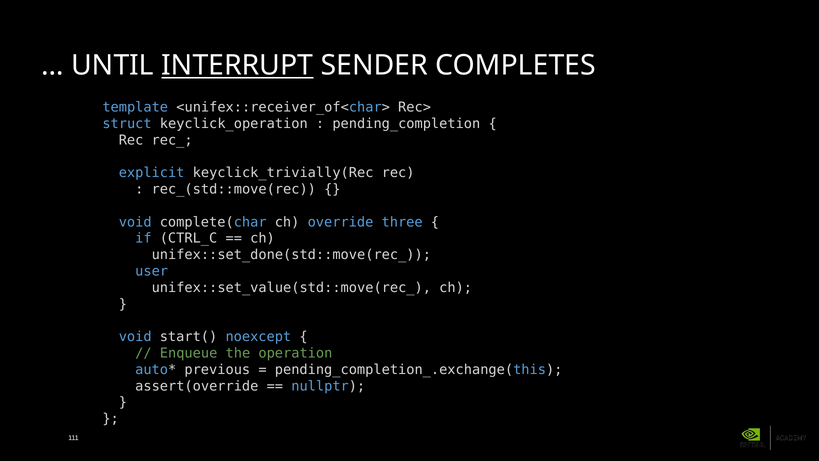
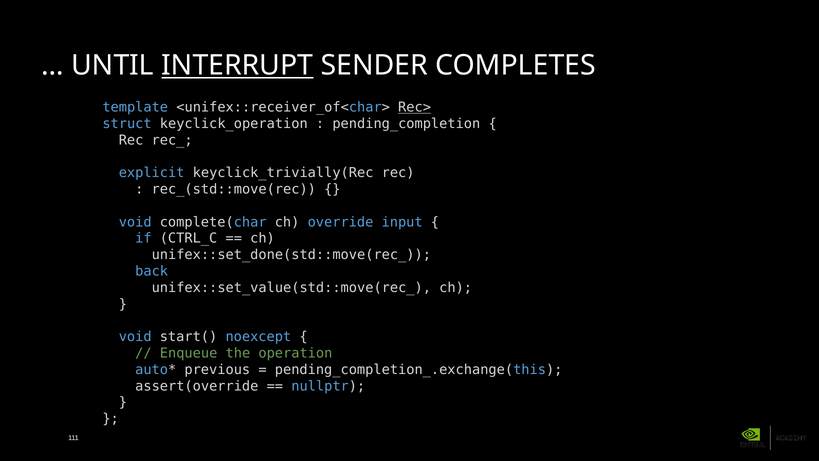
Rec> underline: none -> present
three: three -> input
user: user -> back
